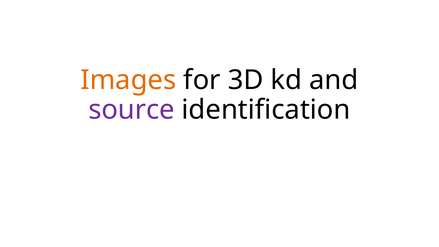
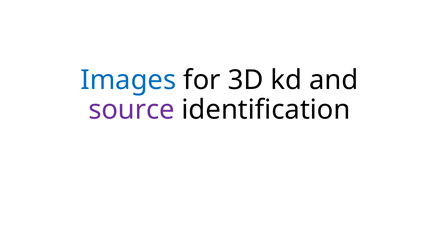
Images colour: orange -> blue
